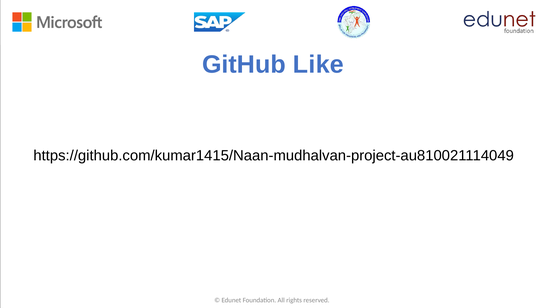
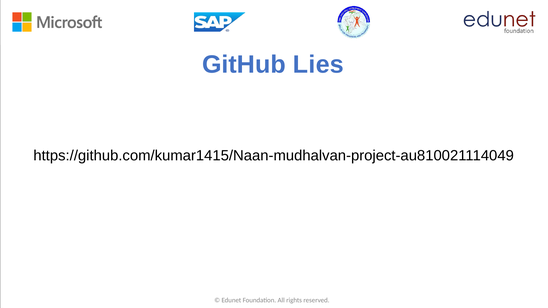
Like: Like -> Lies
